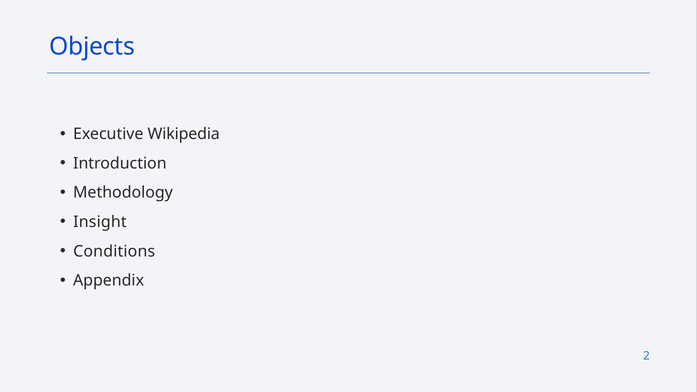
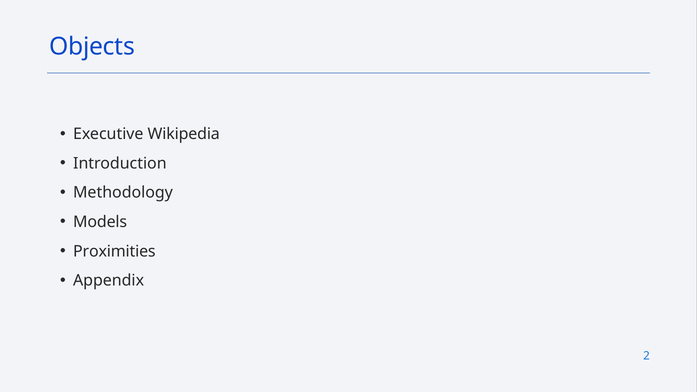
Insight: Insight -> Models
Conditions: Conditions -> Proximities
